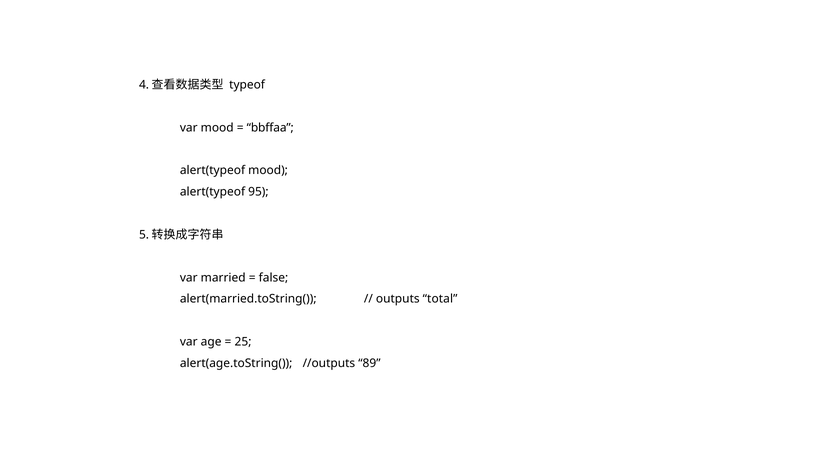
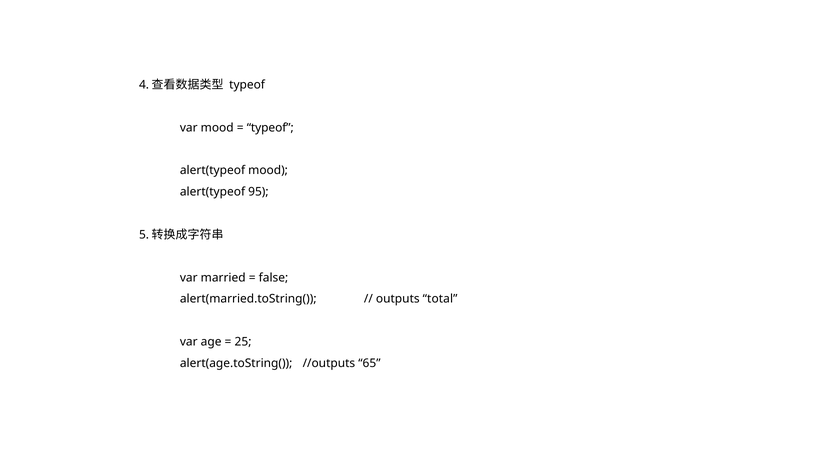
bbffaa at (270, 128): bbffaa -> typeof
89: 89 -> 65
